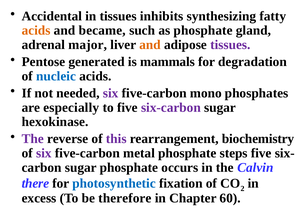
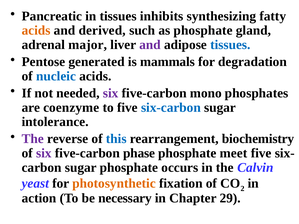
Accidental: Accidental -> Pancreatic
became: became -> derived
and at (150, 45) colour: orange -> purple
tissues at (230, 45) colour: purple -> blue
especially: especially -> coenzyme
six-carbon colour: purple -> blue
hexokinase: hexokinase -> intolerance
this colour: purple -> blue
metal: metal -> phase
steps: steps -> meet
there: there -> yeast
photosynthetic colour: blue -> orange
excess: excess -> action
therefore: therefore -> necessary
60: 60 -> 29
